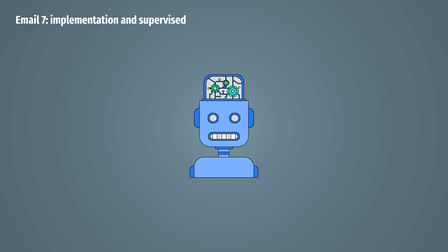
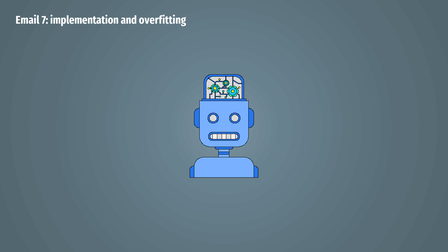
supervised: supervised -> overfitting
